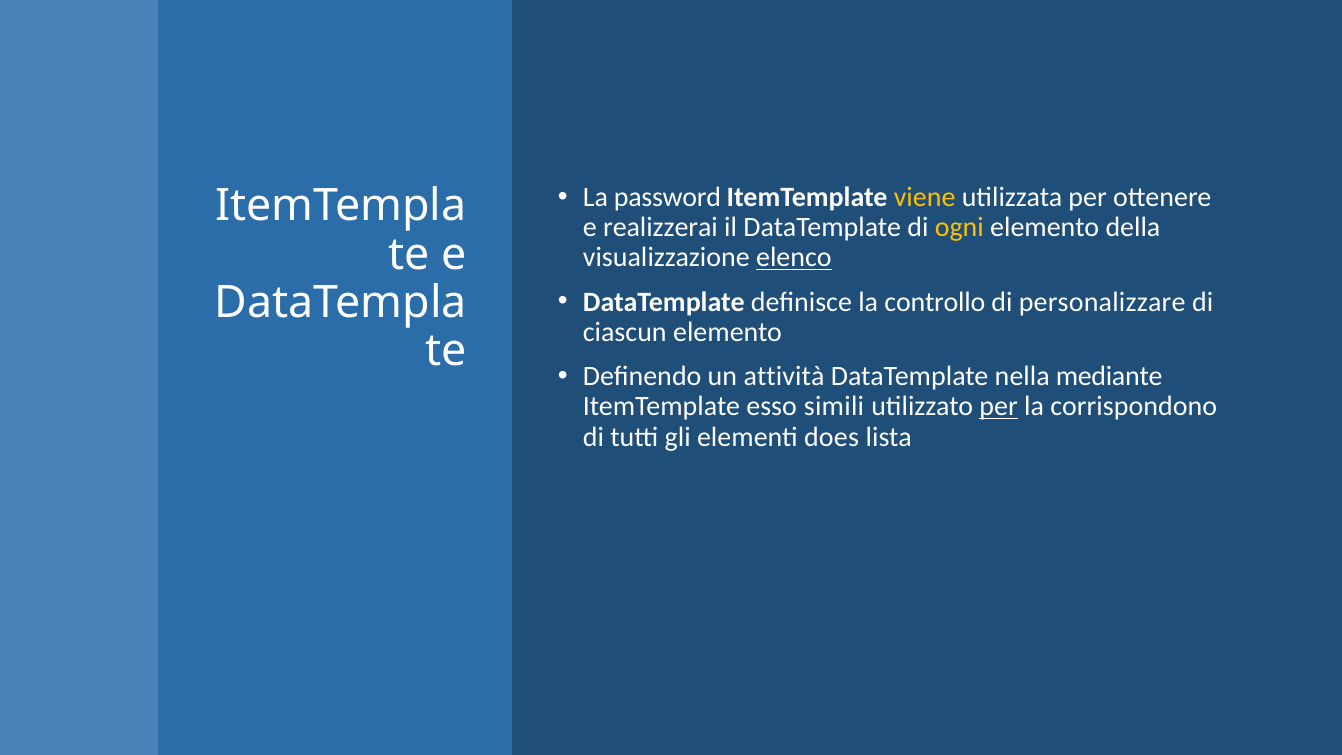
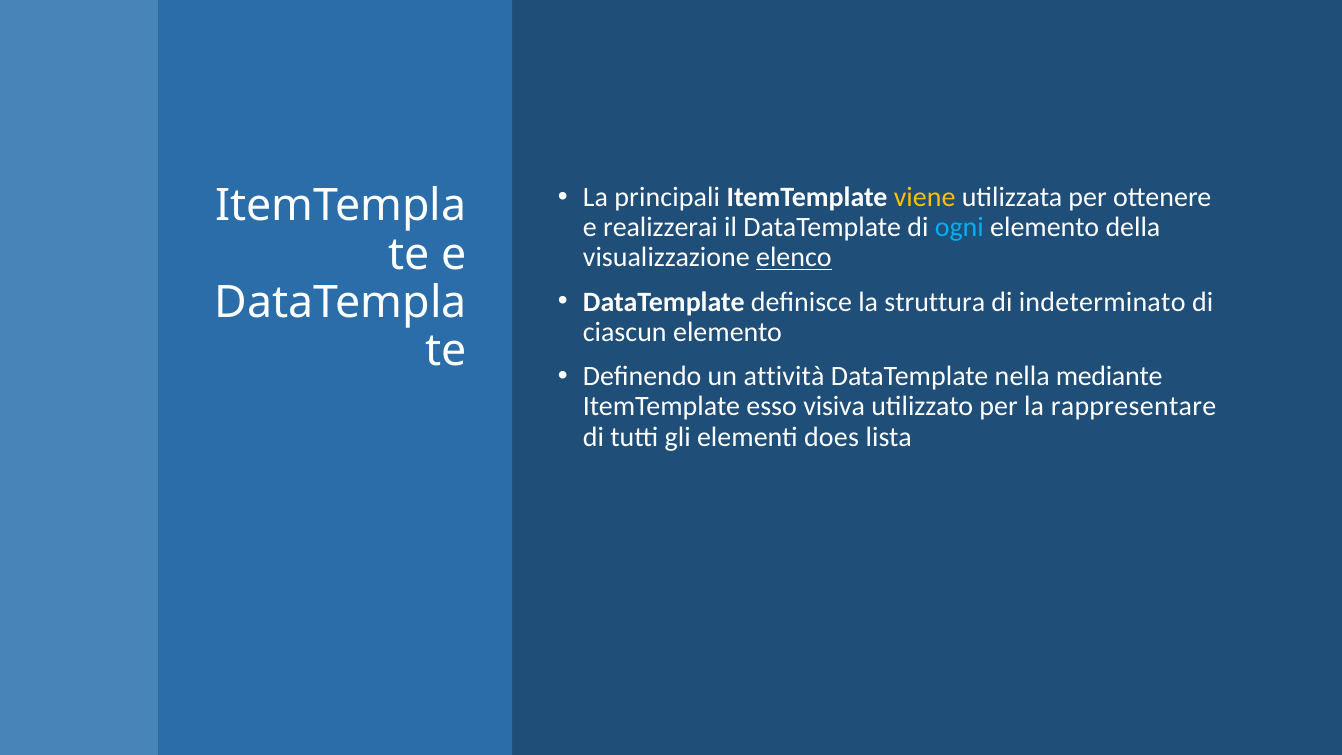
password: password -> principali
ogni colour: yellow -> light blue
controllo: controllo -> struttura
personalizzare: personalizzare -> indeterminato
simili: simili -> visiva
per at (999, 406) underline: present -> none
corrispondono: corrispondono -> rappresentare
